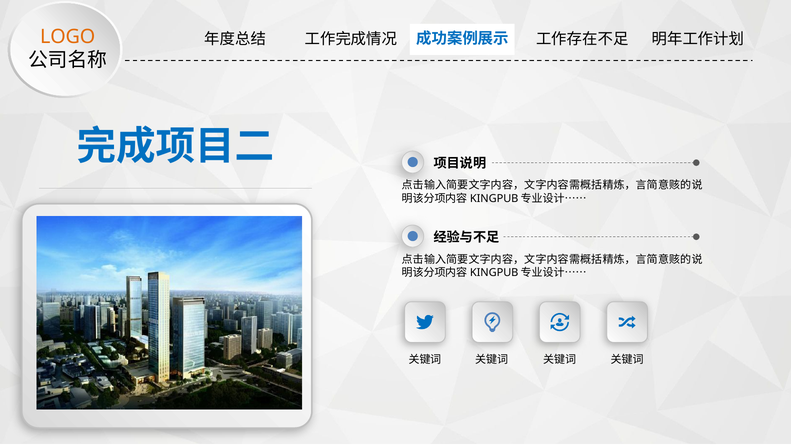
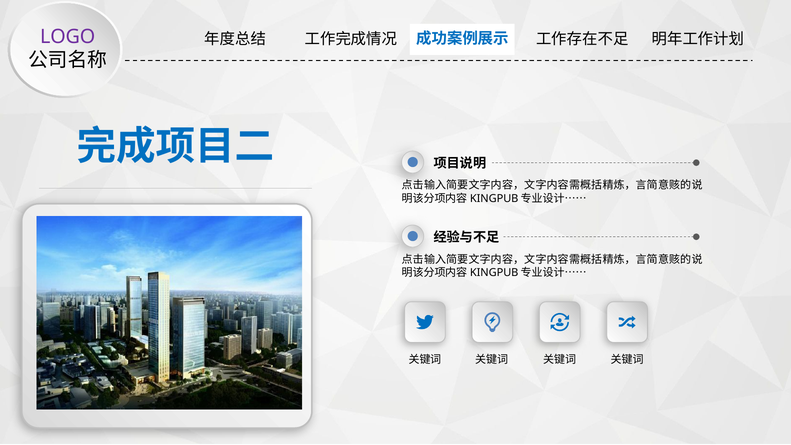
LOGO colour: orange -> purple
